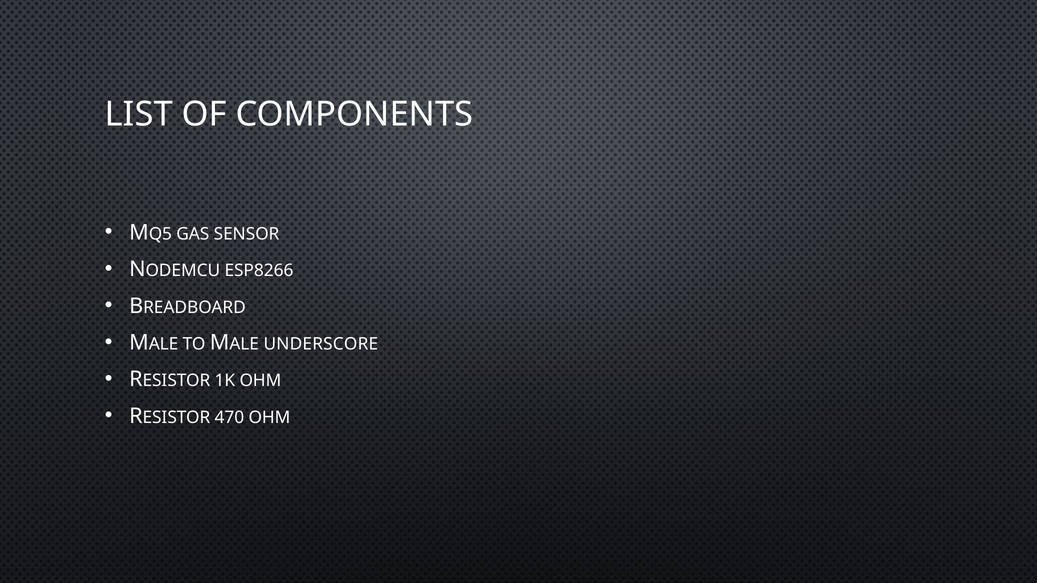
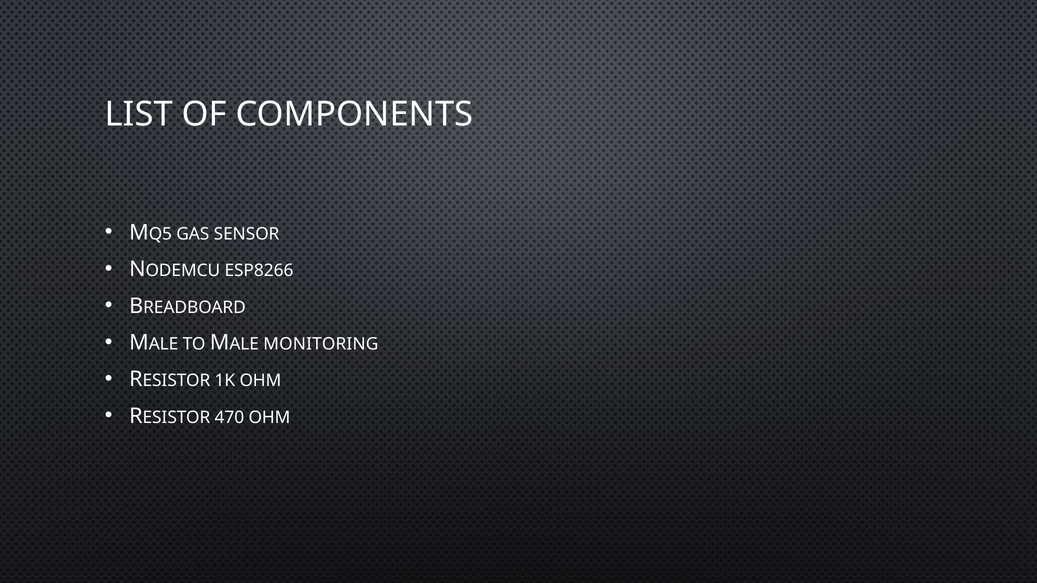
UNDERSCORE: UNDERSCORE -> MONITORING
